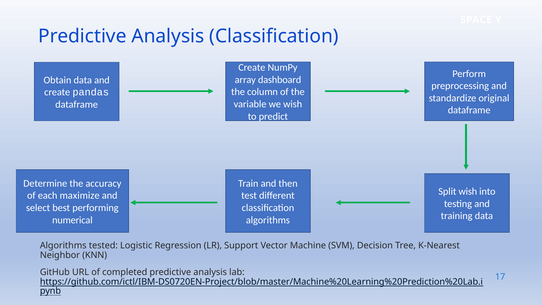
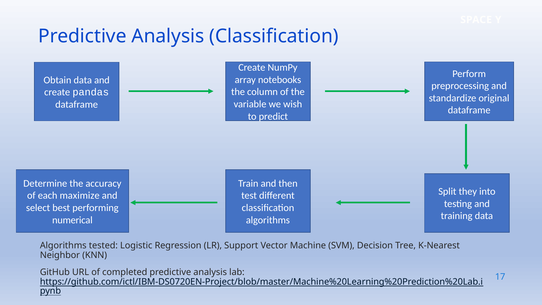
dashboard: dashboard -> notebooks
Split wish: wish -> they
